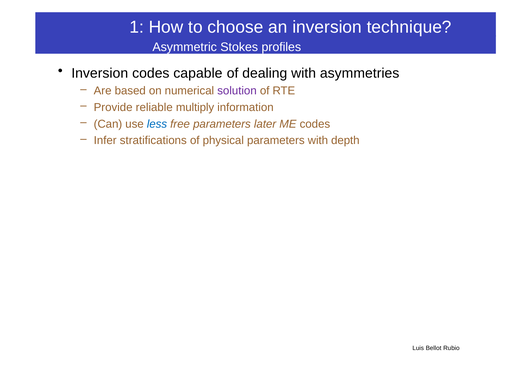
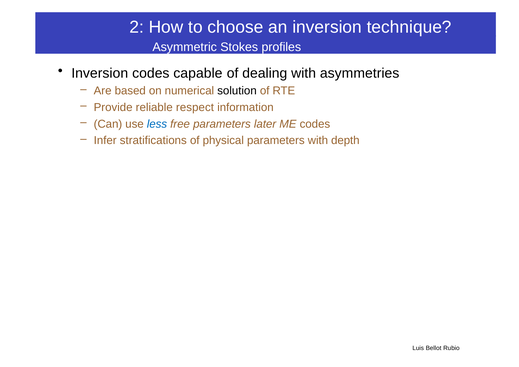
1: 1 -> 2
solution colour: purple -> black
multiply: multiply -> respect
